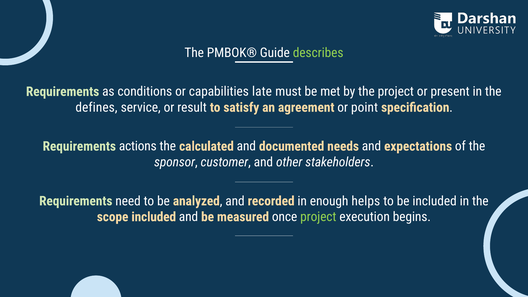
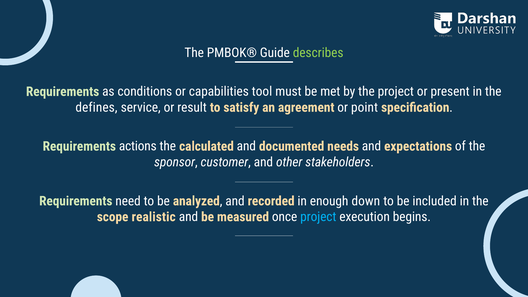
late: late -> tool
helps: helps -> down
scope included: included -> realistic
project at (318, 217) colour: light green -> light blue
